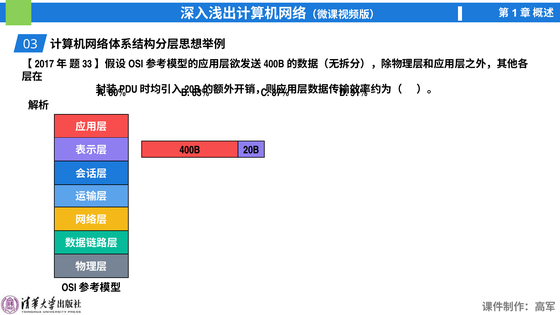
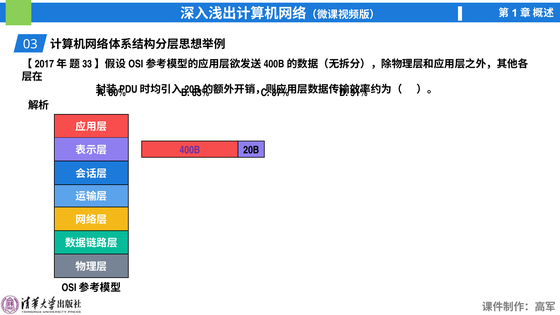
400B colour: black -> purple
